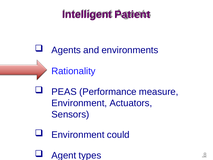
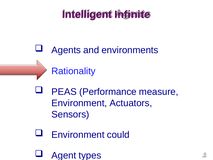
Patient: Patient -> Infinite
